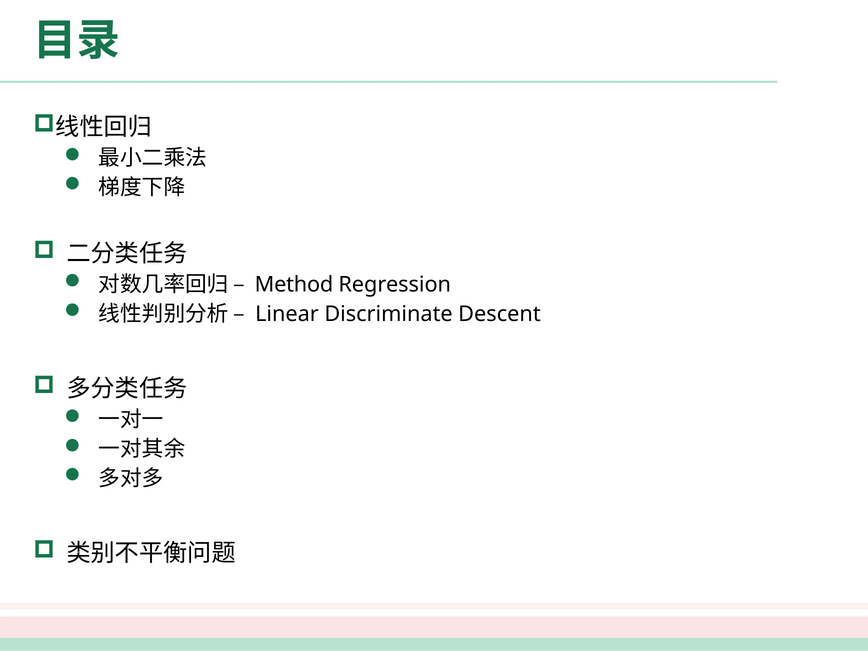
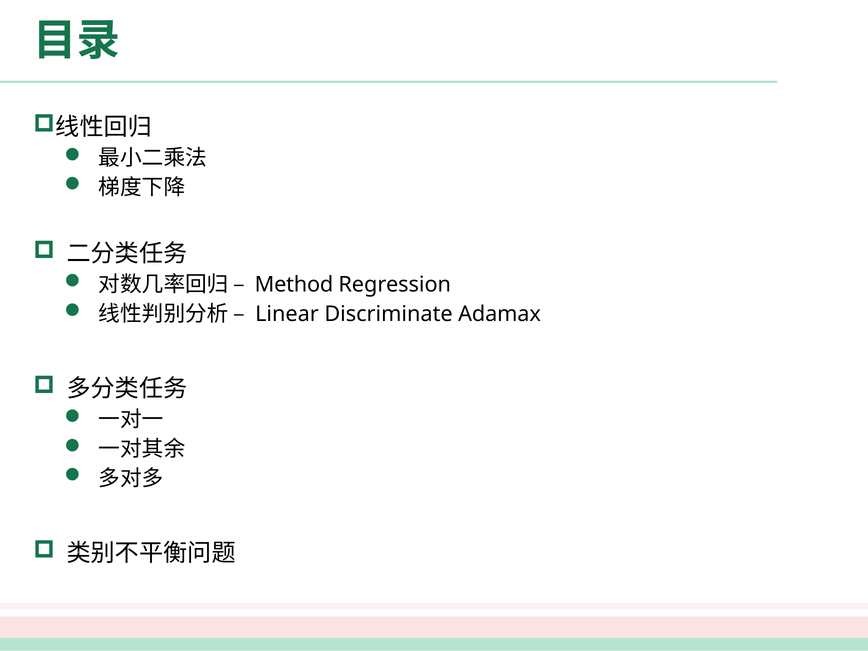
Descent: Descent -> Adamax
